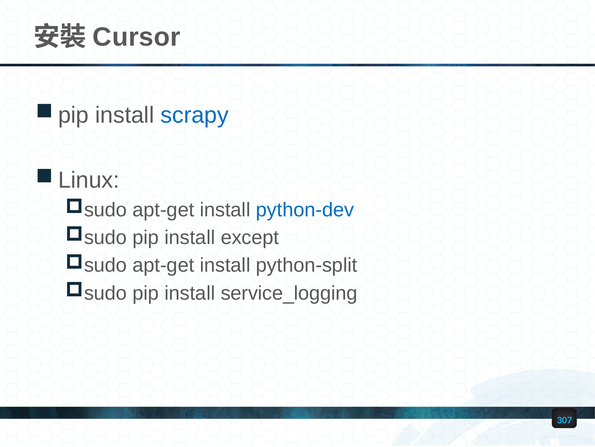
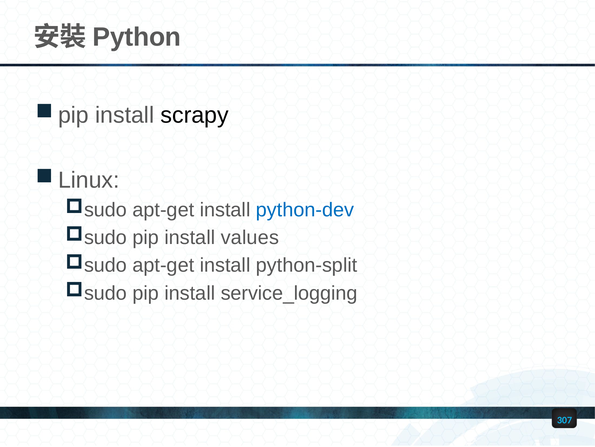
Cursor: Cursor -> Python
scrapy colour: blue -> black
except: except -> values
